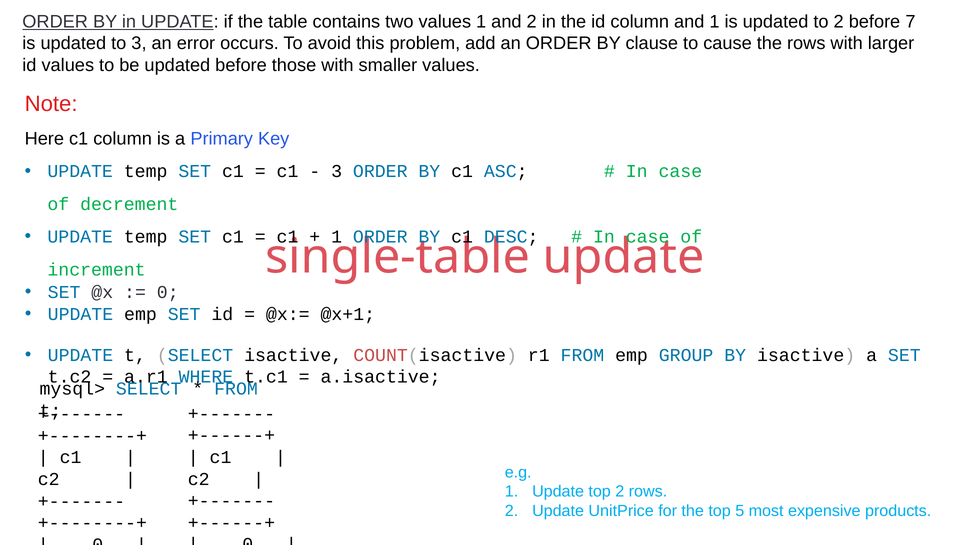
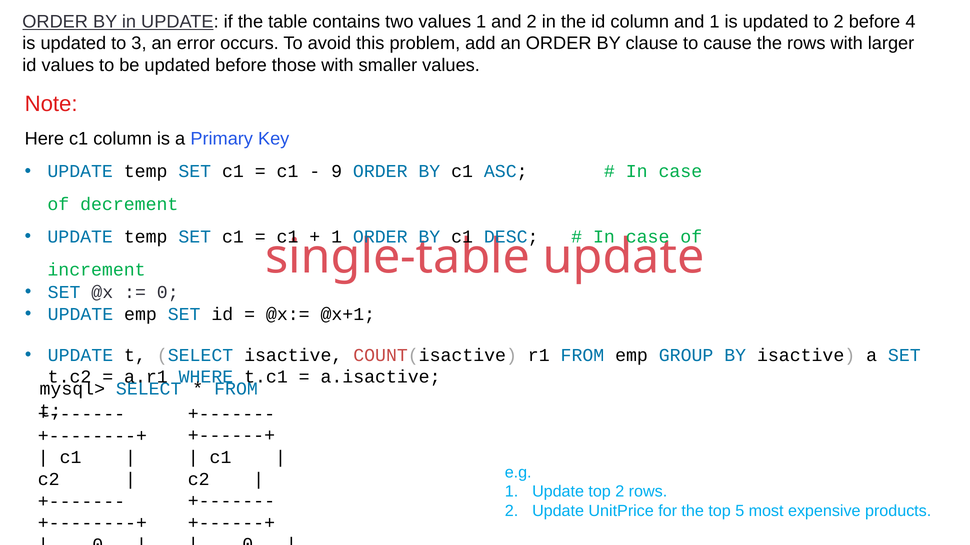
7: 7 -> 4
3 at (337, 172): 3 -> 9
